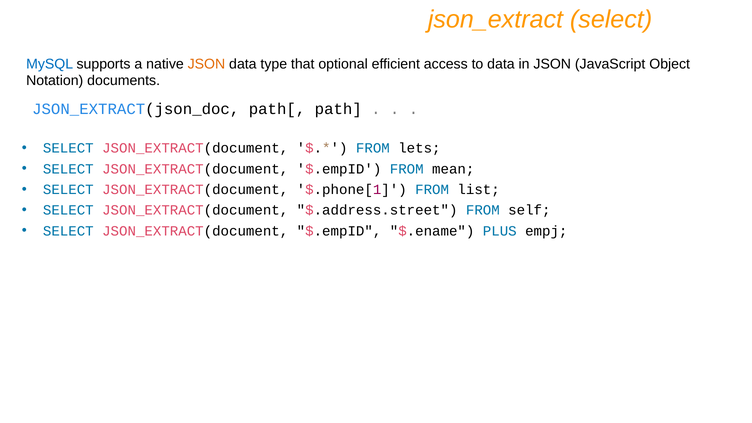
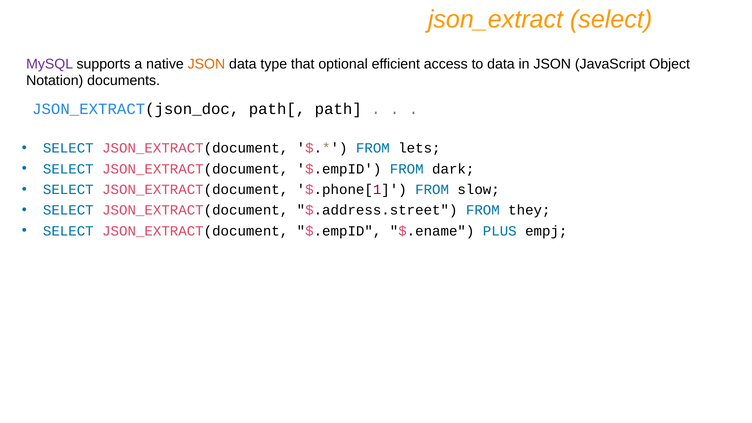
MySQL colour: blue -> purple
mean: mean -> dark
list: list -> slow
self: self -> they
